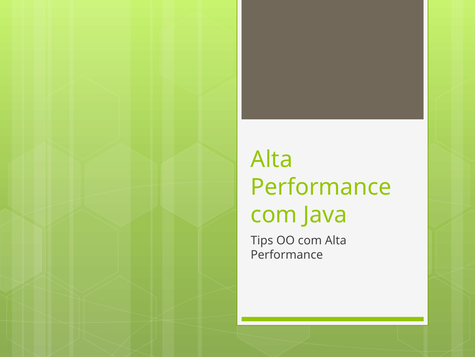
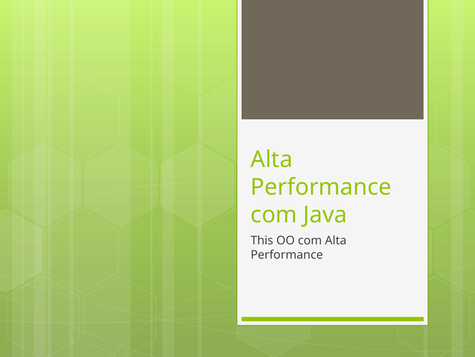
Tips: Tips -> This
